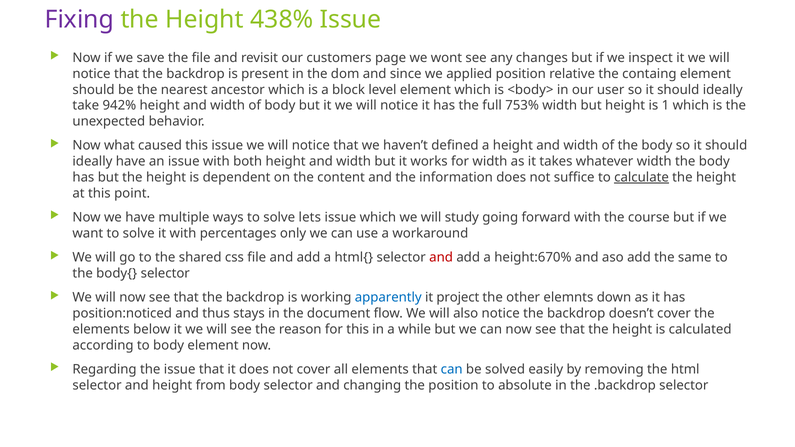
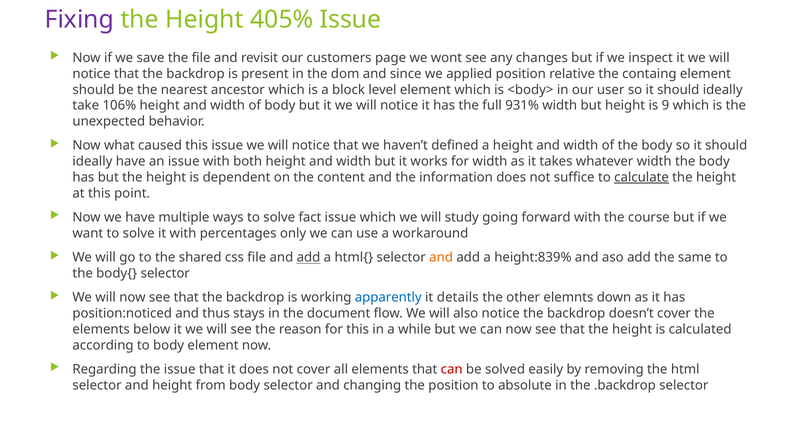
438%: 438% -> 405%
942%: 942% -> 106%
753%: 753% -> 931%
1: 1 -> 9
lets: lets -> fact
add at (308, 258) underline: none -> present
and at (441, 258) colour: red -> orange
height:670%: height:670% -> height:839%
project: project -> details
can at (452, 370) colour: blue -> red
